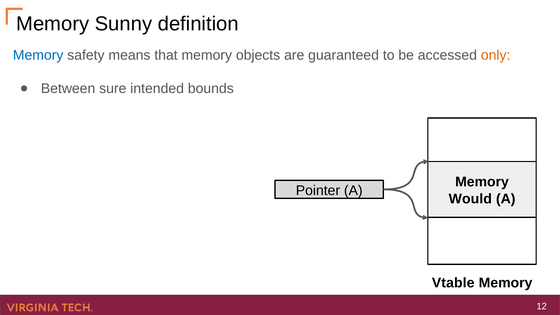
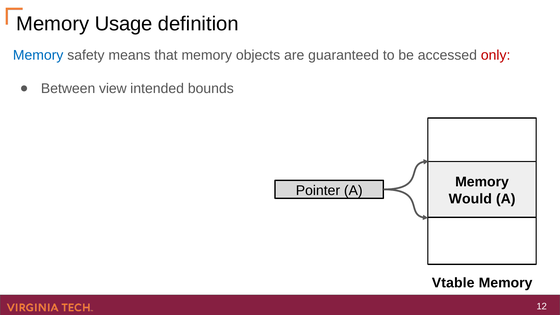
Sunny: Sunny -> Usage
only colour: orange -> red
sure: sure -> view
